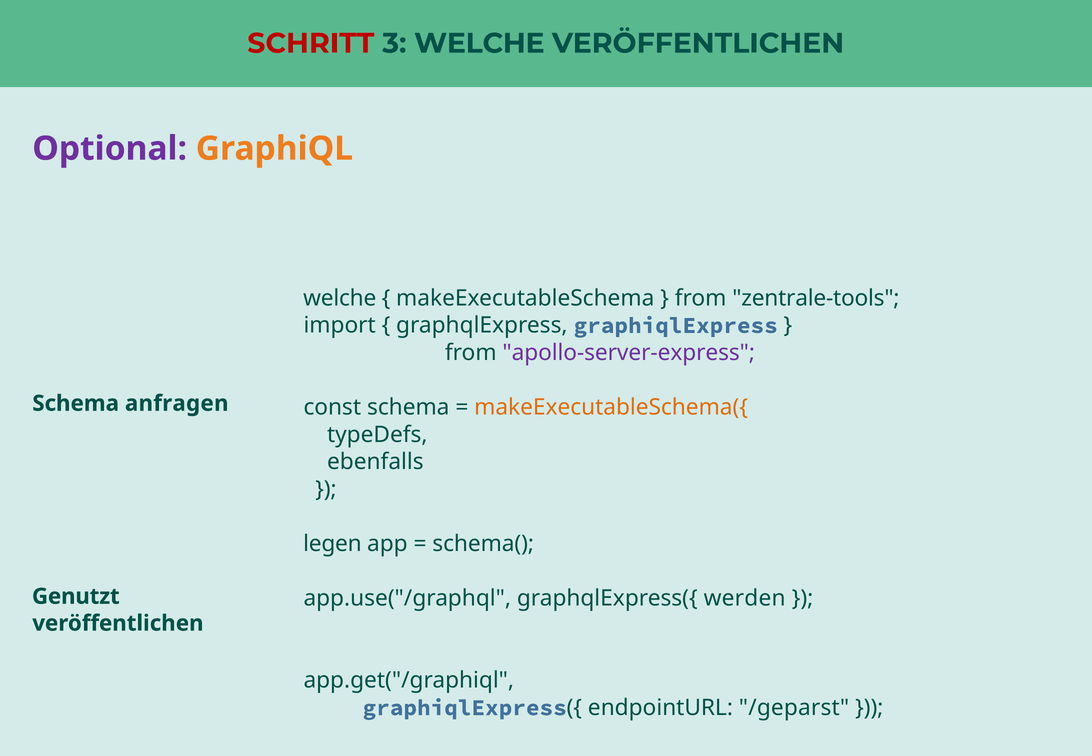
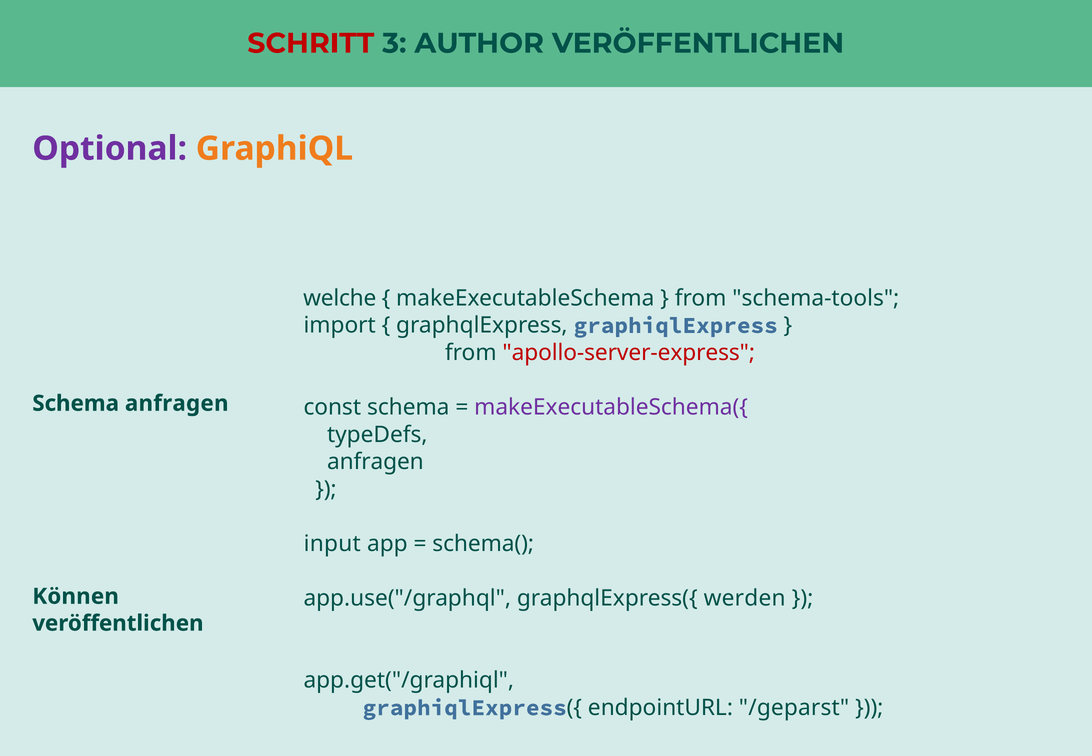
3 WELCHE: WELCHE -> AUTHOR
zentrale-tools: zentrale-tools -> schema-tools
apollo-server-express colour: purple -> red
makeExecutableSchema({ colour: orange -> purple
ebenfalls at (375, 462): ebenfalls -> anfragen
legen: legen -> input
Genutzt: Genutzt -> Können
